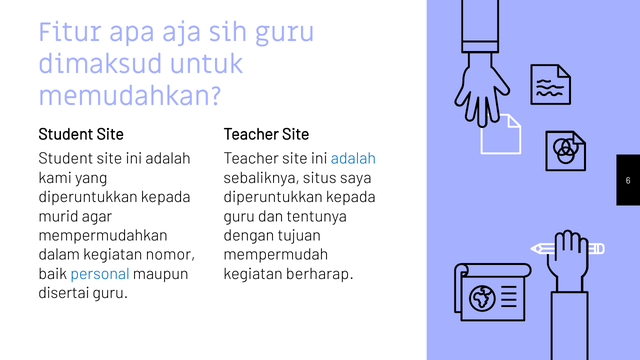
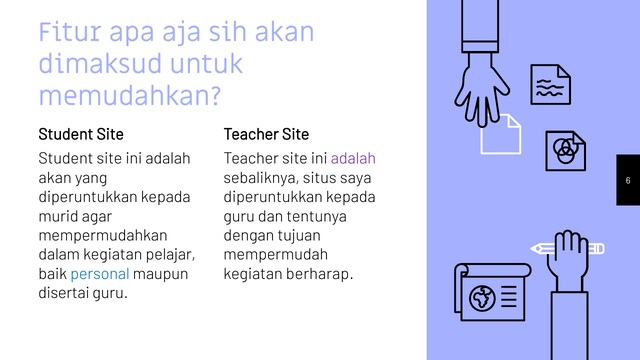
sih guru: guru -> akan
adalah at (353, 159) colour: blue -> purple
kami at (55, 178): kami -> akan
nomor: nomor -> pelajar
